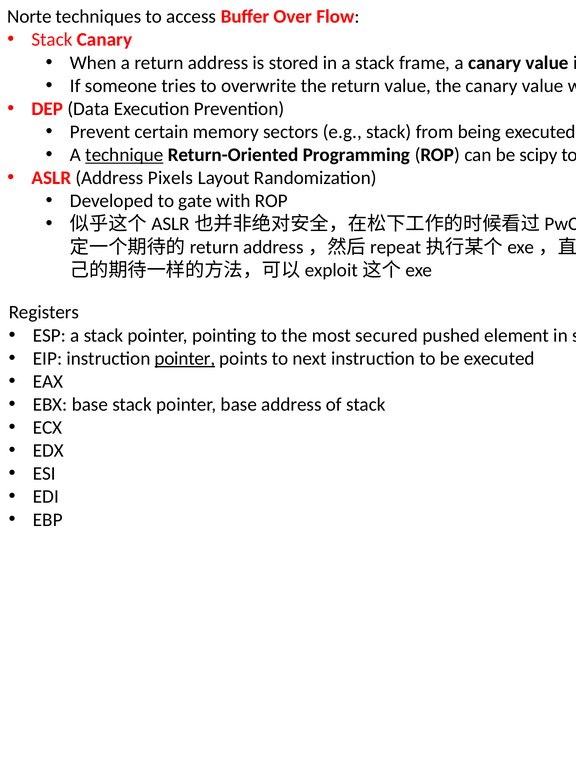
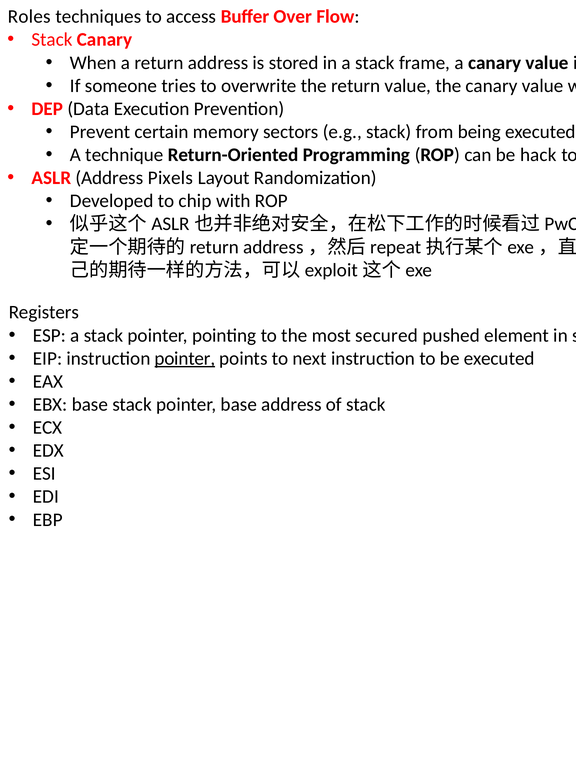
Norte: Norte -> Roles
technique underline: present -> none
scipy: scipy -> hack
gate: gate -> chip
